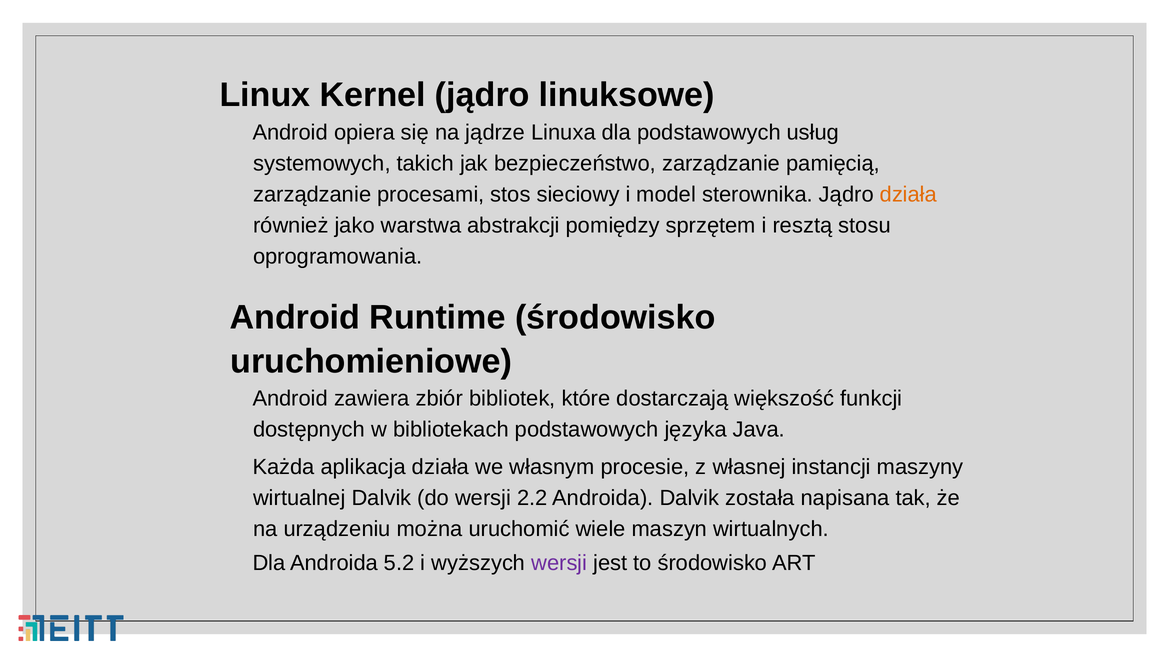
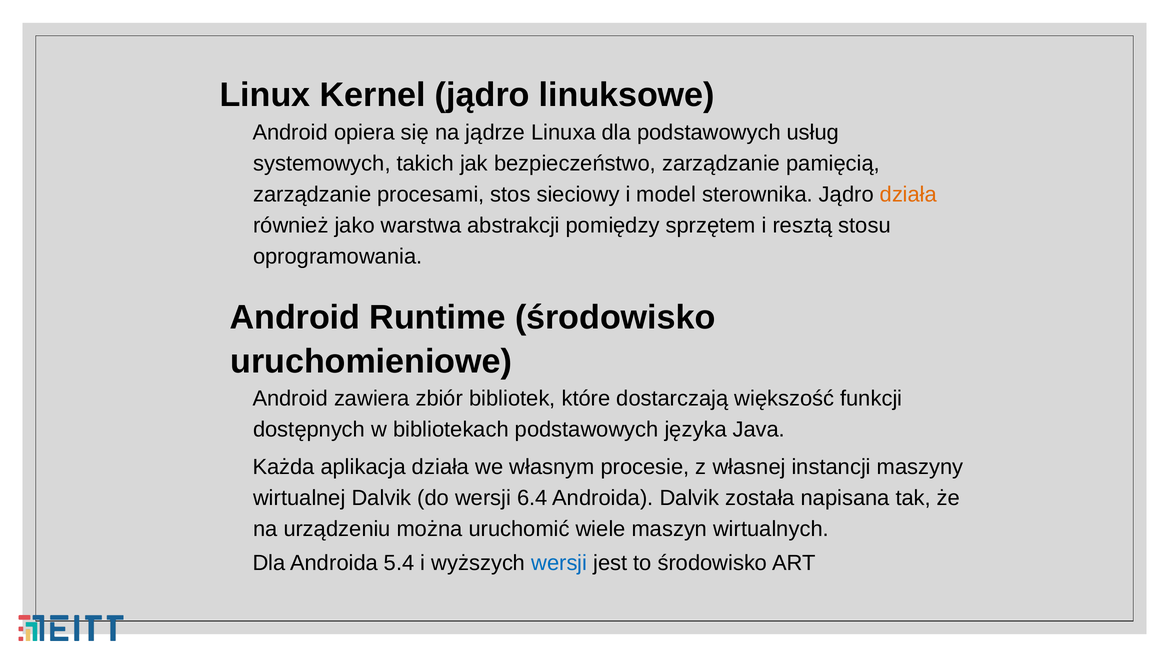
2.2: 2.2 -> 6.4
5.2: 5.2 -> 5.4
wersji at (559, 563) colour: purple -> blue
